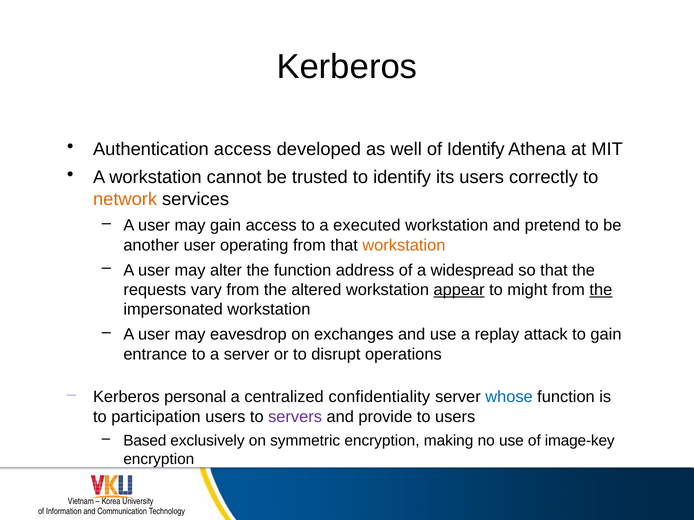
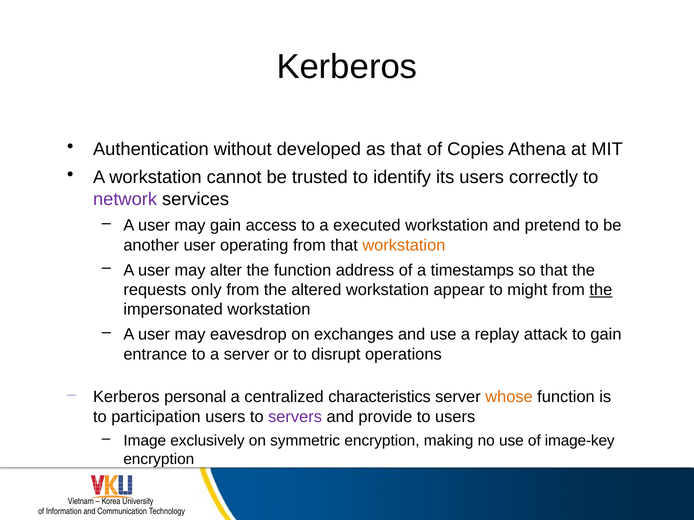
Authentication access: access -> without
as well: well -> that
of Identify: Identify -> Copies
network colour: orange -> purple
widespread: widespread -> timestamps
vary: vary -> only
appear underline: present -> none
confidentiality: confidentiality -> characteristics
whose colour: blue -> orange
Based: Based -> Image
